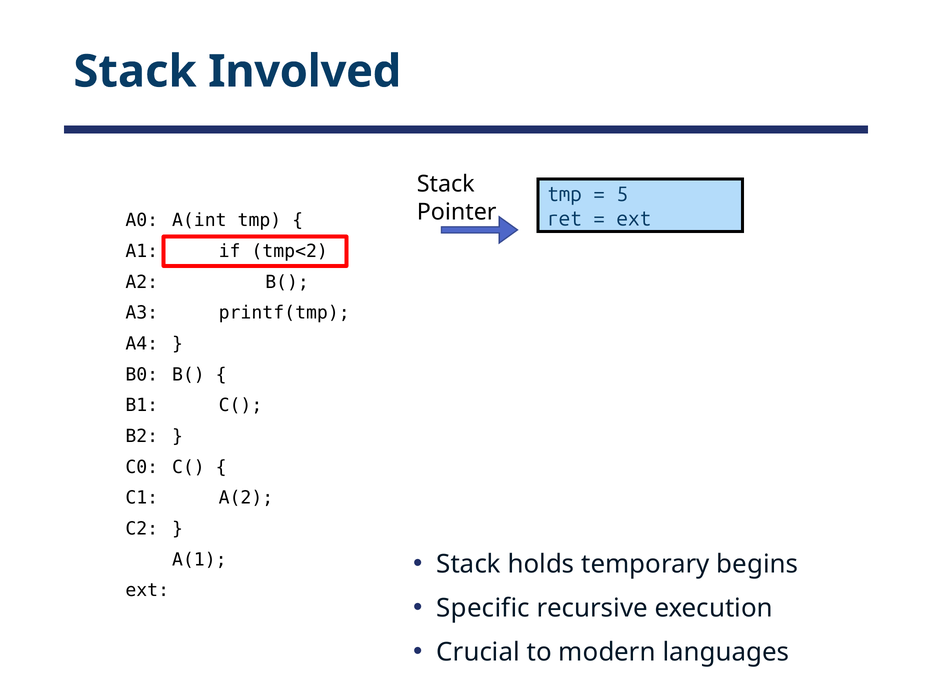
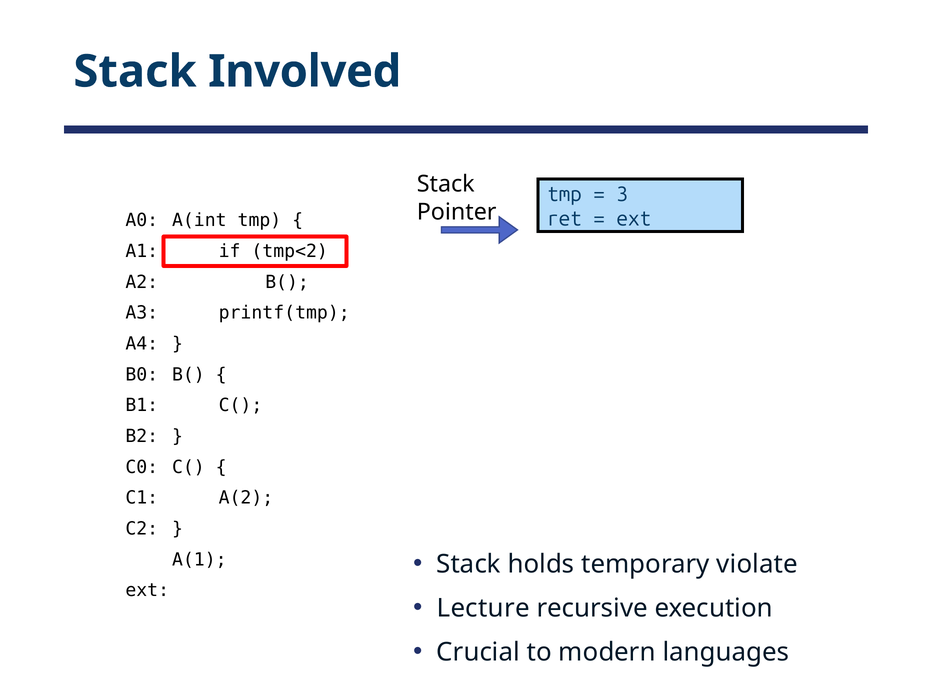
5: 5 -> 3
begins: begins -> violate
Specific: Specific -> Lecture
